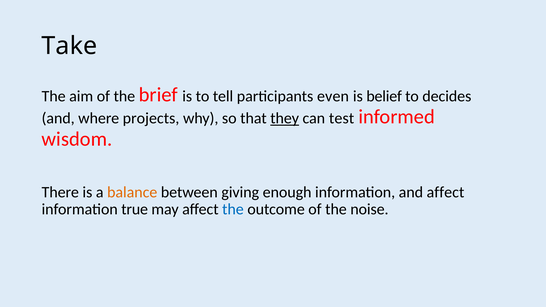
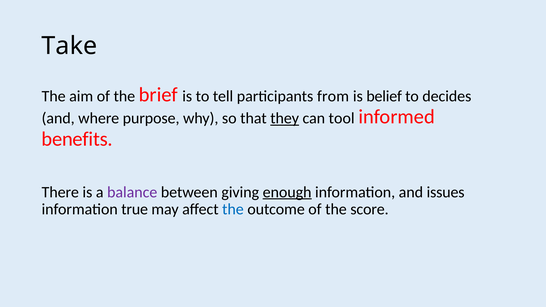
even: even -> from
projects: projects -> purpose
test: test -> tool
wisdom: wisdom -> benefits
balance colour: orange -> purple
enough underline: none -> present
and affect: affect -> issues
noise: noise -> score
